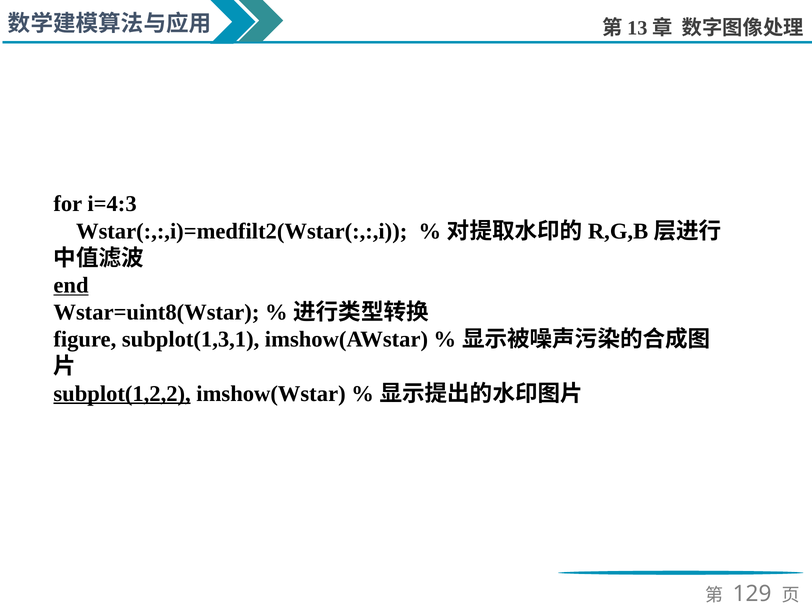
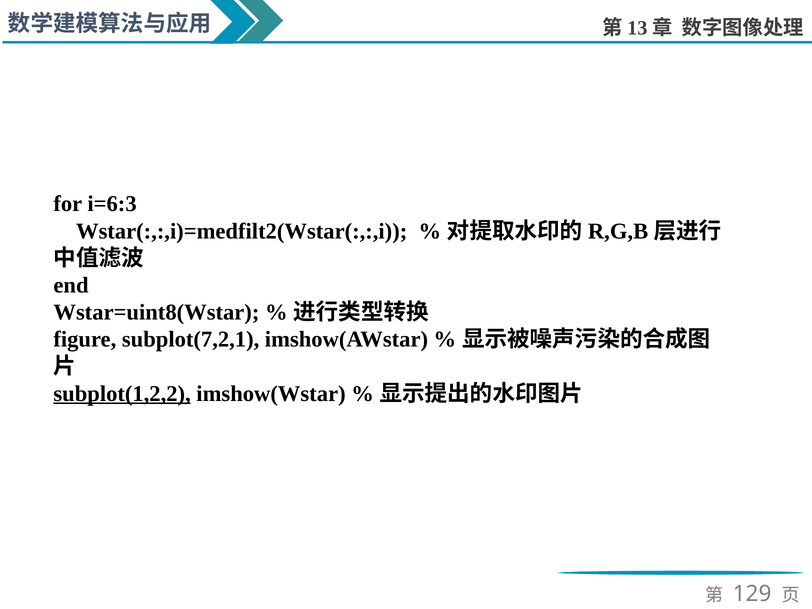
i=4:3: i=4:3 -> i=6:3
end underline: present -> none
subplot(1,3,1: subplot(1,3,1 -> subplot(7,2,1
